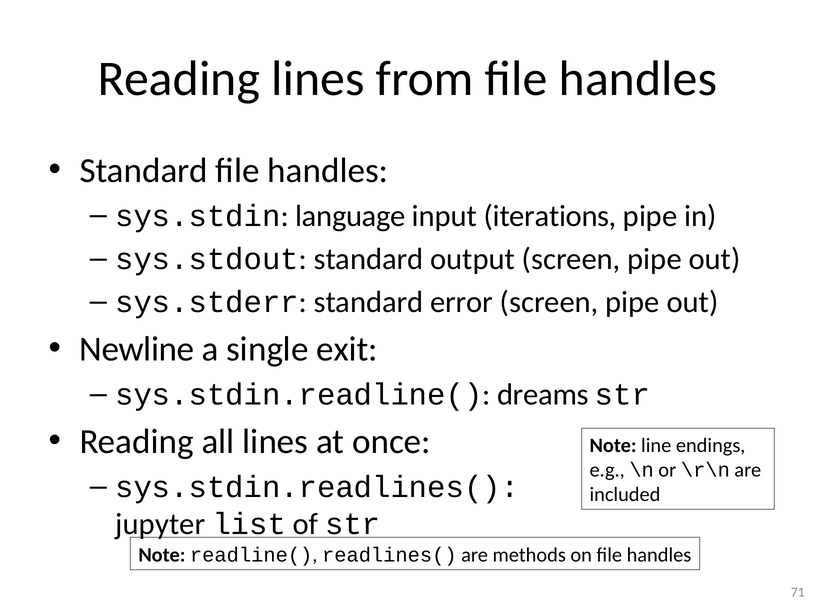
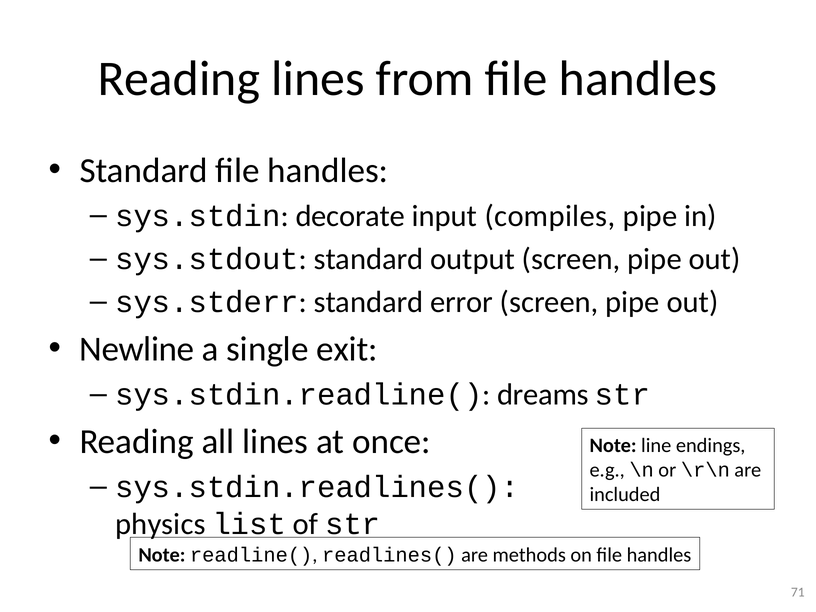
language: language -> decorate
iterations: iterations -> compiles
jupyter: jupyter -> physics
